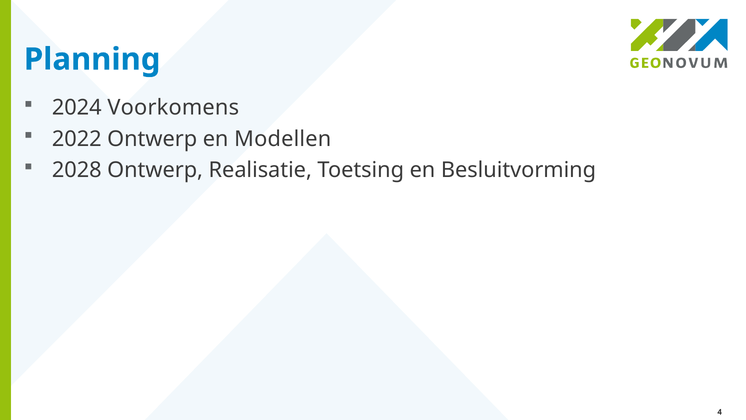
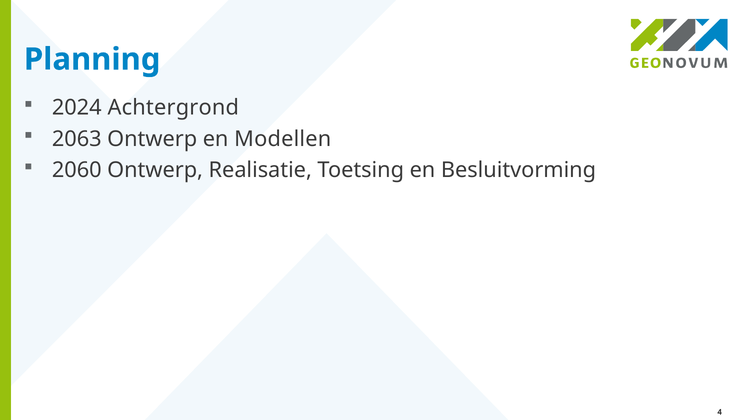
Voorkomens: Voorkomens -> Achtergrond
2022: 2022 -> 2063
2028: 2028 -> 2060
